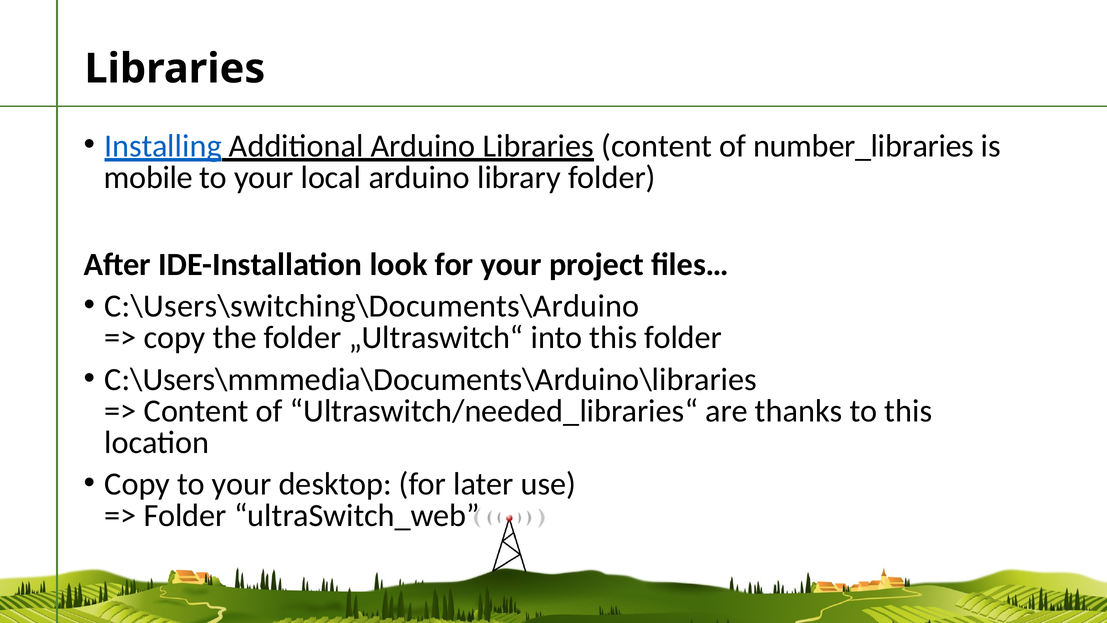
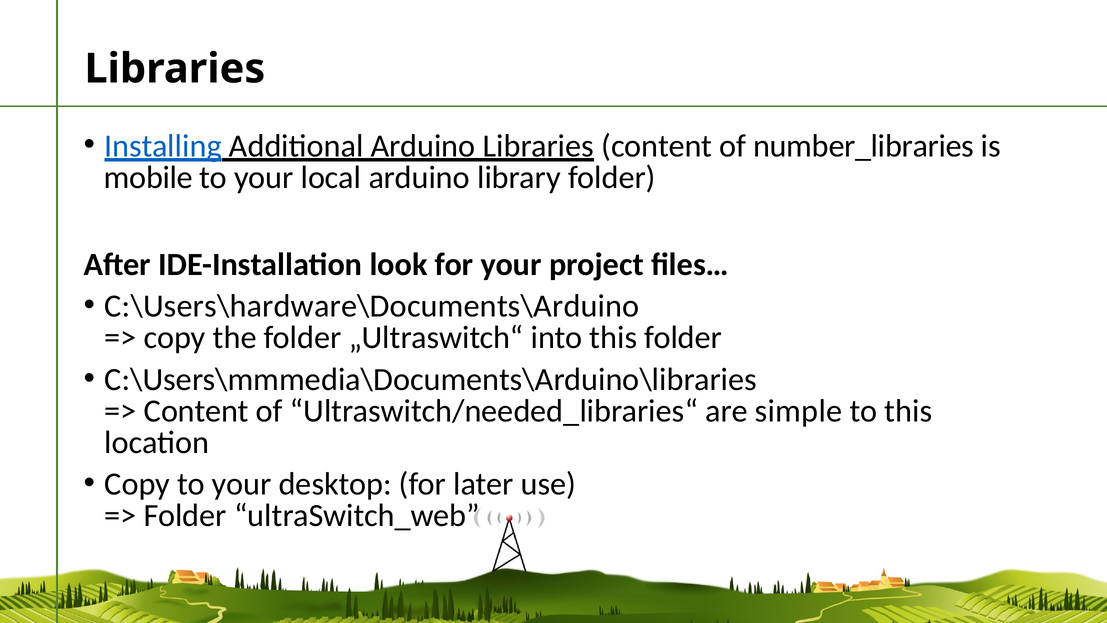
C:\Users\switching\Documents\Arduino: C:\Users\switching\Documents\Arduino -> C:\Users\hardware\Documents\Arduino
thanks: thanks -> simple
